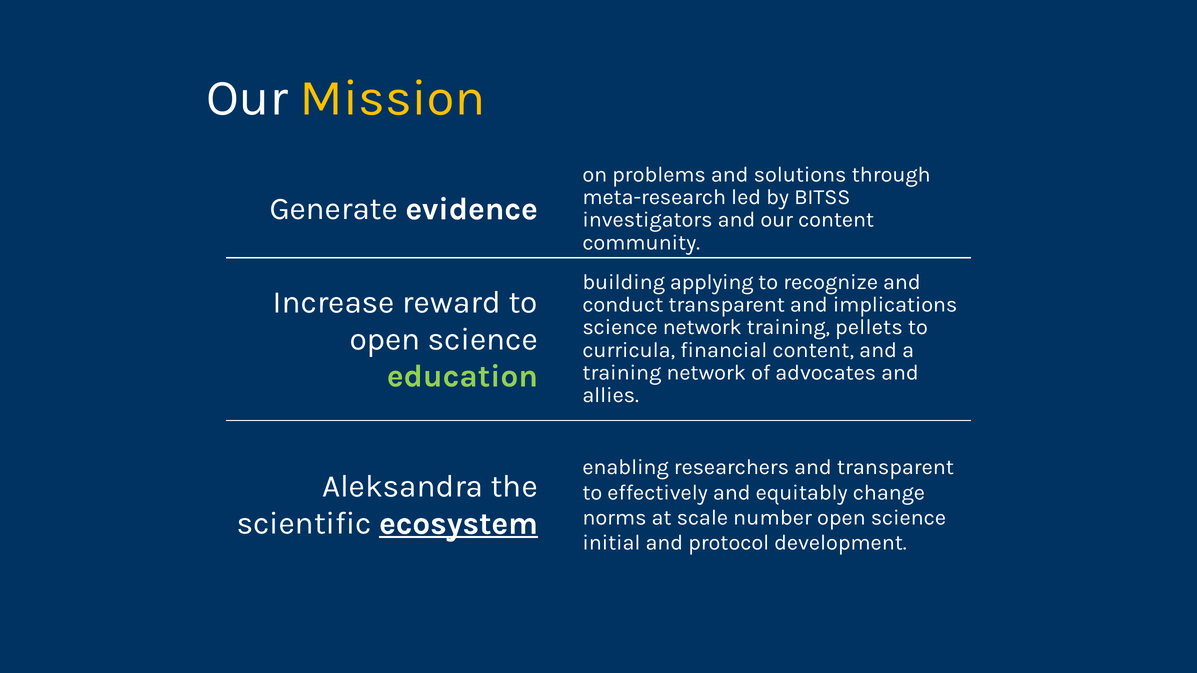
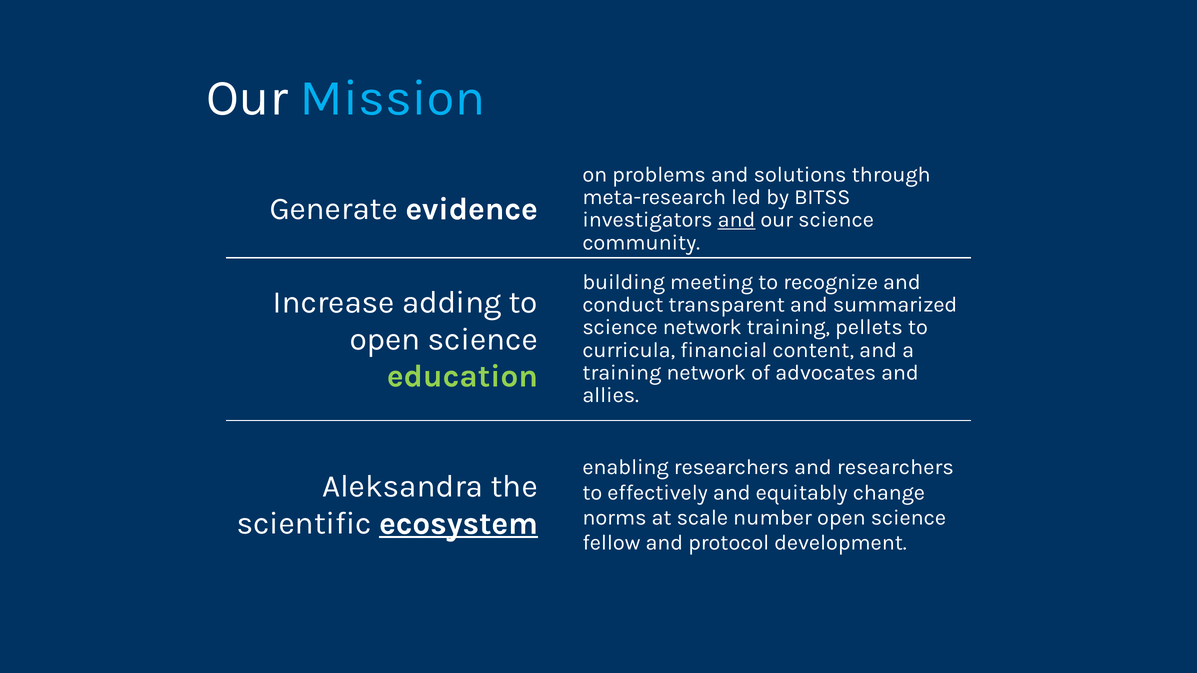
Mission colour: yellow -> light blue
and at (737, 220) underline: none -> present
our content: content -> science
applying: applying -> meeting
reward: reward -> adding
implications: implications -> summarized
and transparent: transparent -> researchers
initial: initial -> fellow
